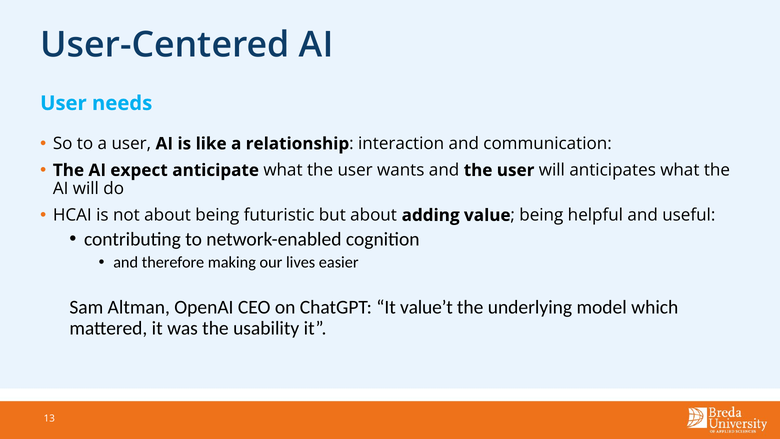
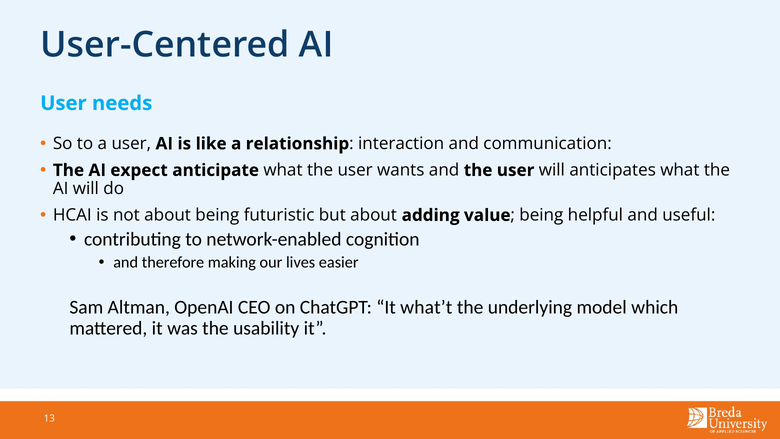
value’t: value’t -> what’t
